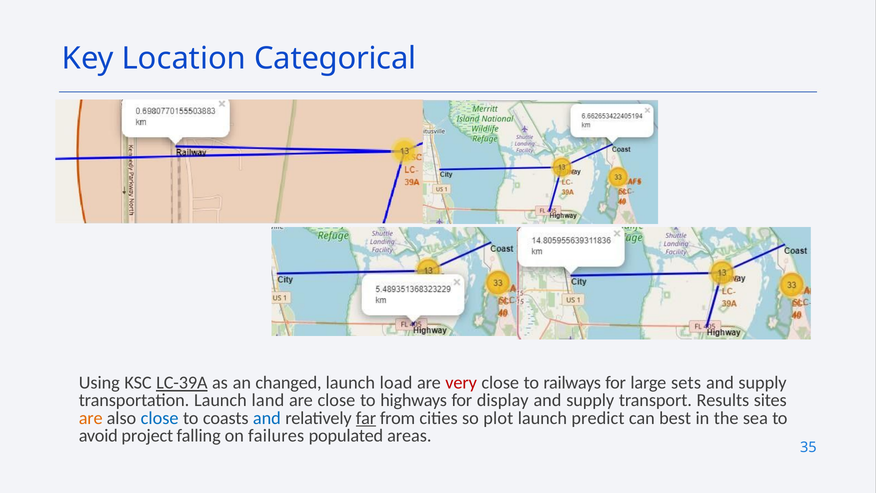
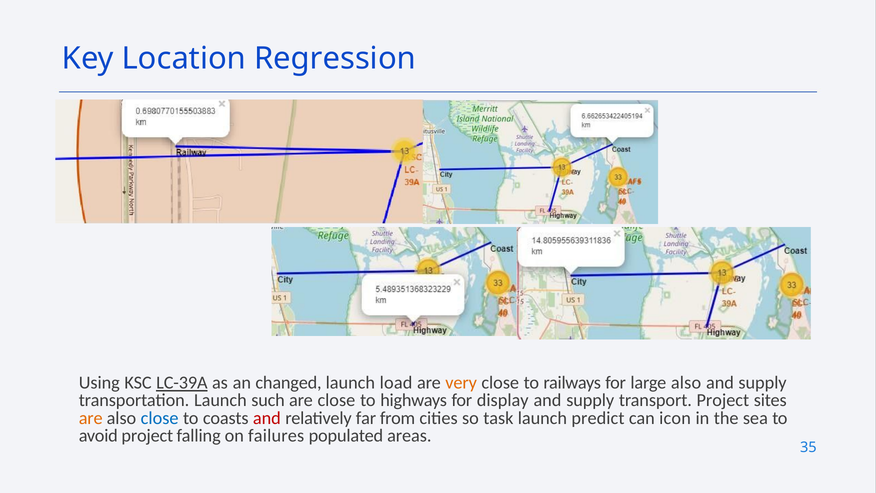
Categorical: Categorical -> Regression
very colour: red -> orange
large sets: sets -> also
land: land -> such
transport Results: Results -> Project
and at (267, 418) colour: blue -> red
far underline: present -> none
plot: plot -> task
best: best -> icon
